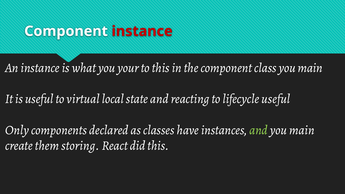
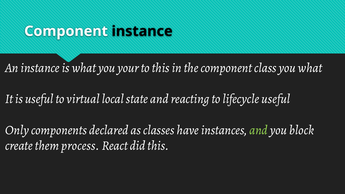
instance at (142, 31) colour: red -> black
class you main: main -> what
main at (302, 130): main -> block
storing: storing -> process
